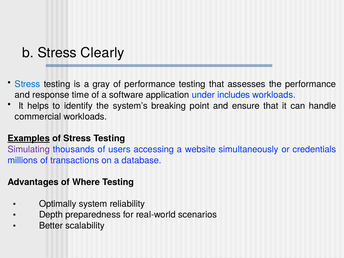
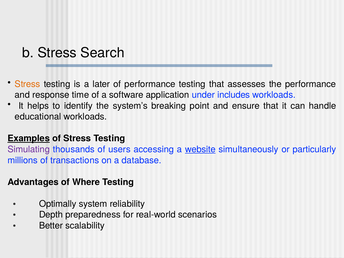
Clearly: Clearly -> Search
Stress at (28, 84) colour: blue -> orange
gray: gray -> later
commercial: commercial -> educational
website underline: none -> present
credentials: credentials -> particularly
